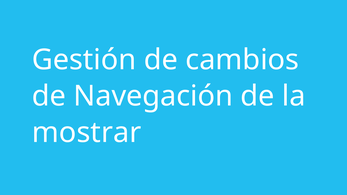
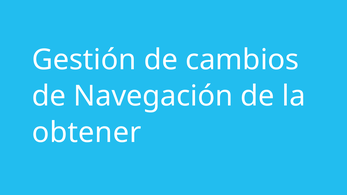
mostrar: mostrar -> obtener
